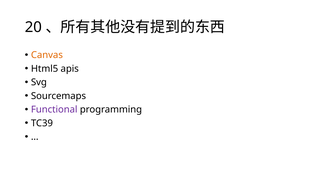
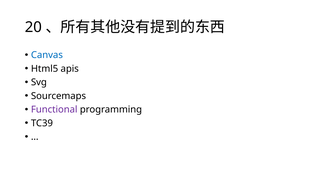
Canvas colour: orange -> blue
